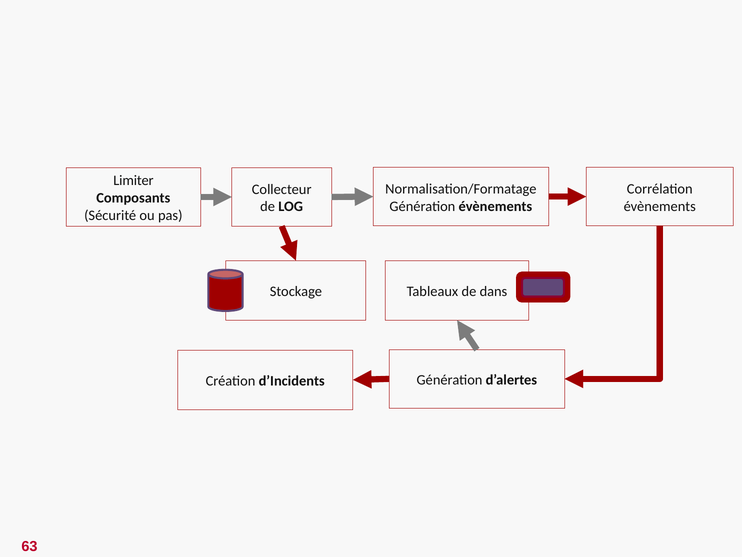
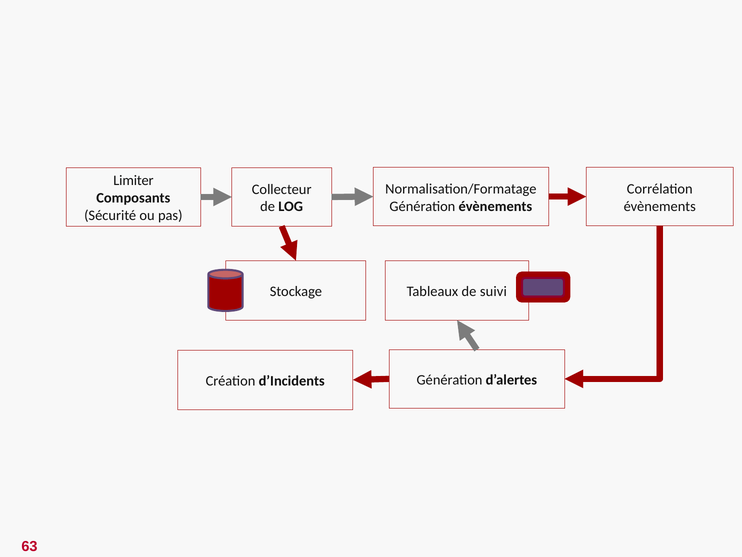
dans: dans -> suivi
